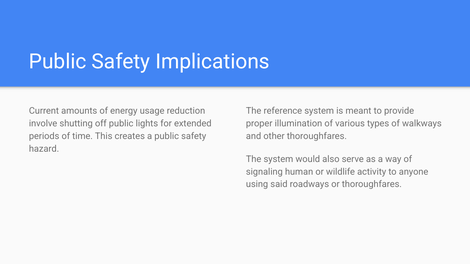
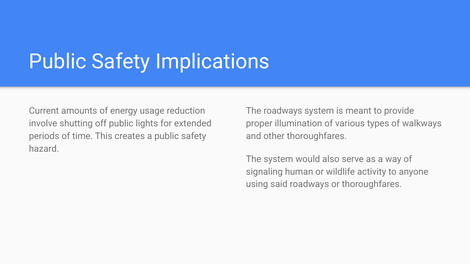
The reference: reference -> roadways
